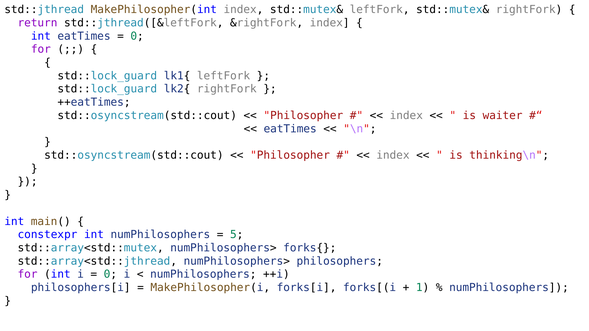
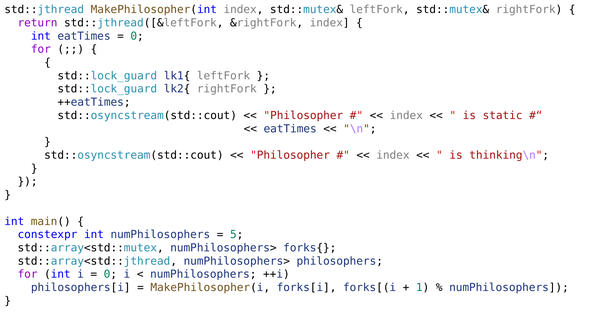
waiter: waiter -> static
